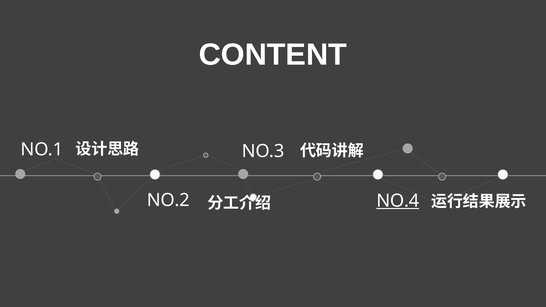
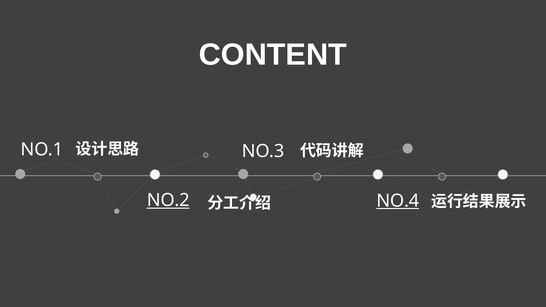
NO.2 underline: none -> present
